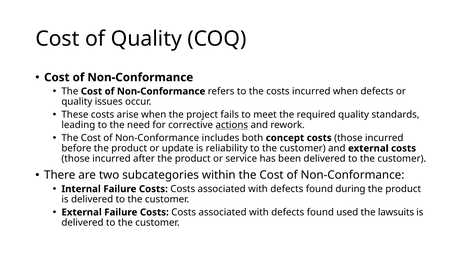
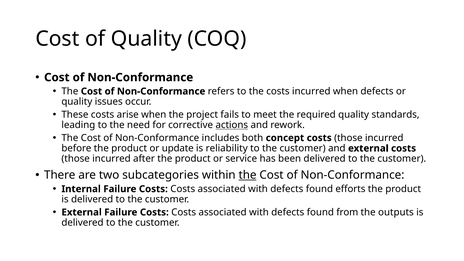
the at (248, 175) underline: none -> present
during: during -> efforts
used: used -> from
lawsuits: lawsuits -> outputs
